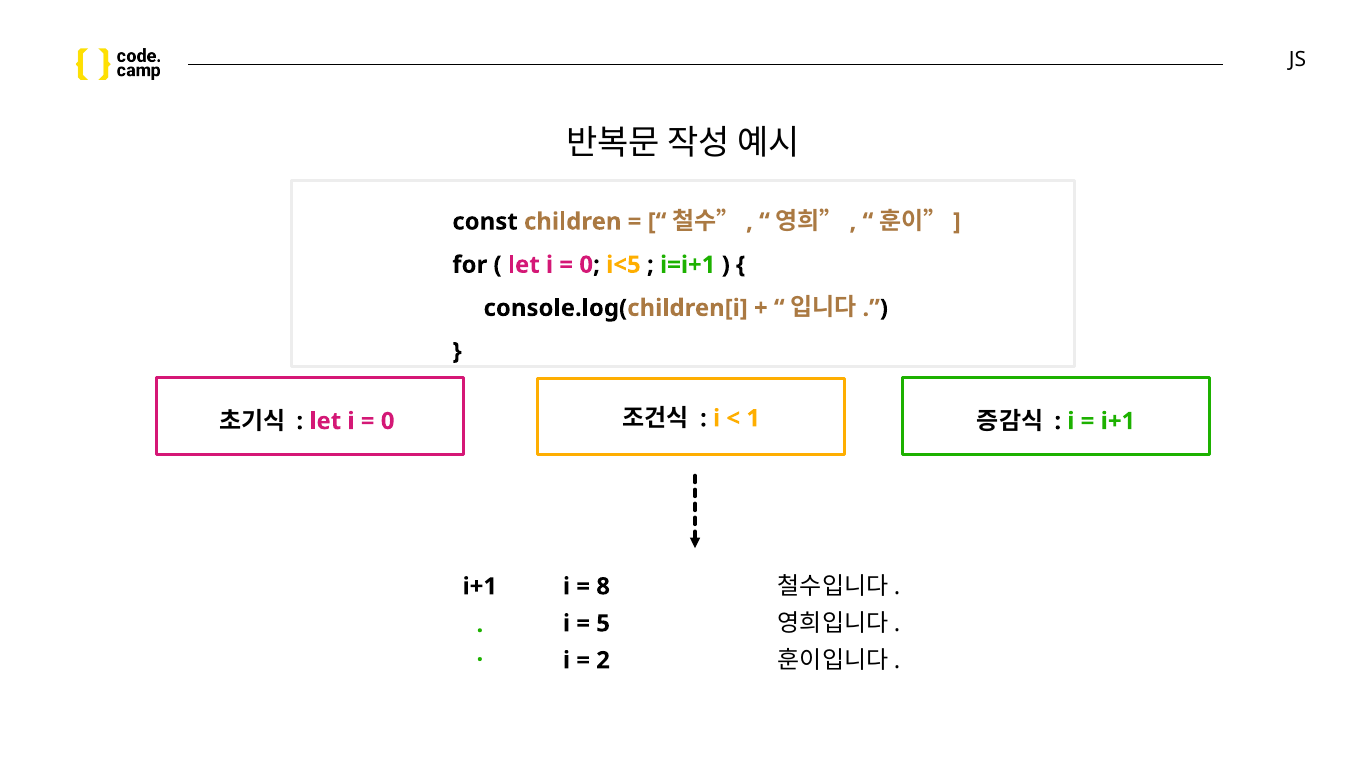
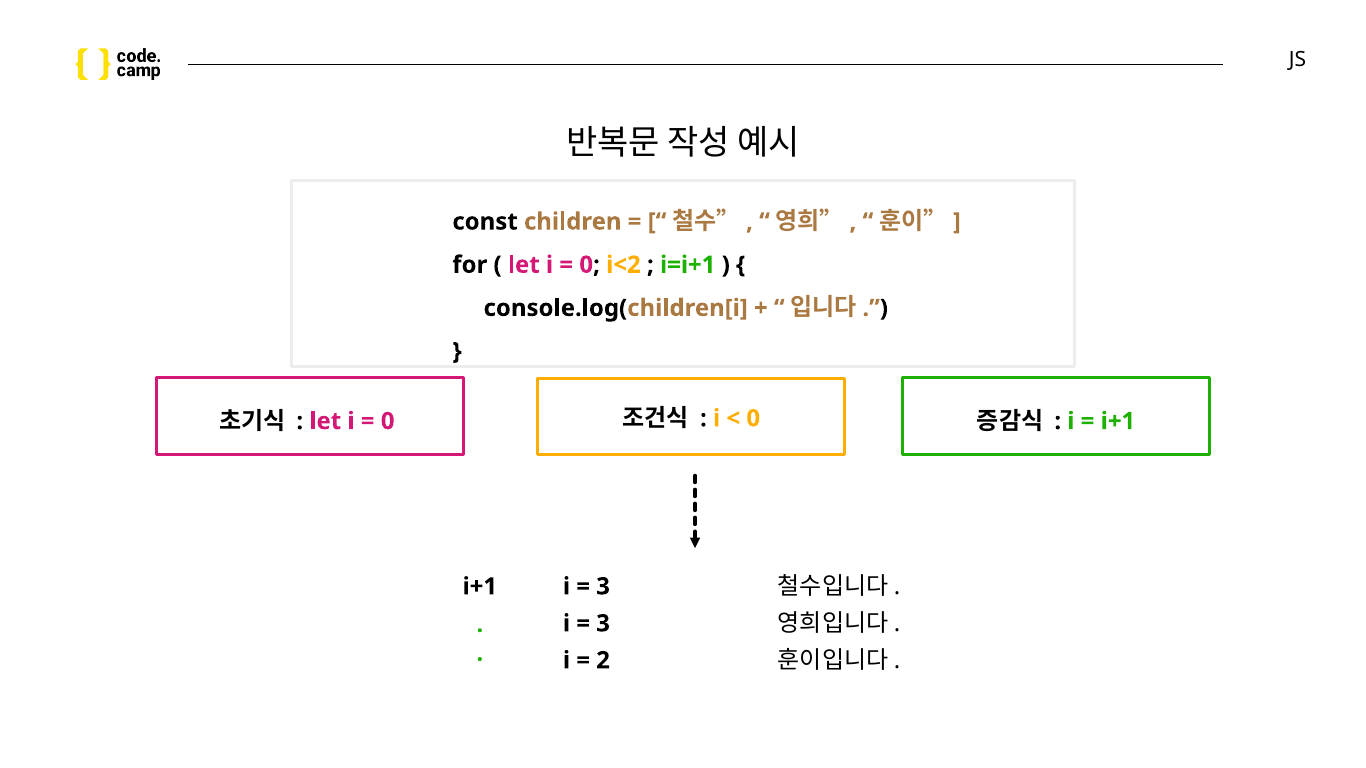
i<5: i<5 -> i<2
1 at (753, 418): 1 -> 0
8 at (603, 586): 8 -> 3
5 at (603, 624): 5 -> 3
